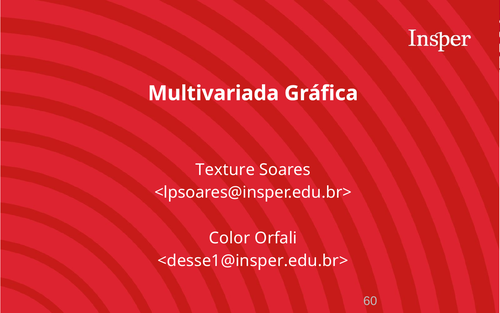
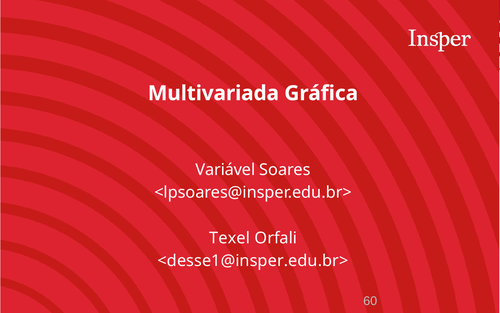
Texture: Texture -> Variável
Color: Color -> Texel
